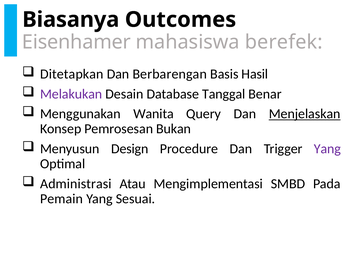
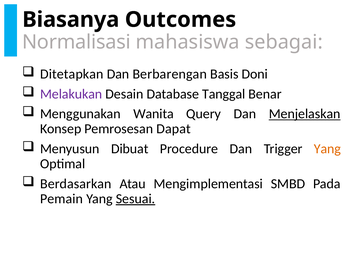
Eisenhamer: Eisenhamer -> Normalisasi
berefek: berefek -> sebagai
Hasil: Hasil -> Doni
Bukan: Bukan -> Dapat
Design: Design -> Dibuat
Yang at (327, 149) colour: purple -> orange
Administrasi: Administrasi -> Berdasarkan
Sesuai underline: none -> present
